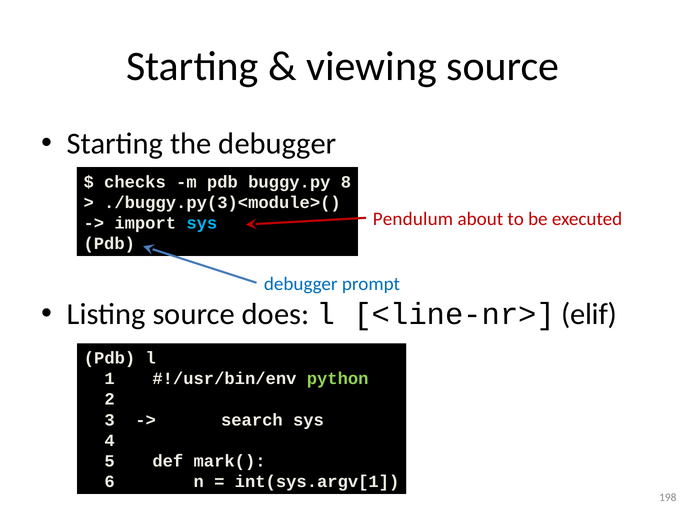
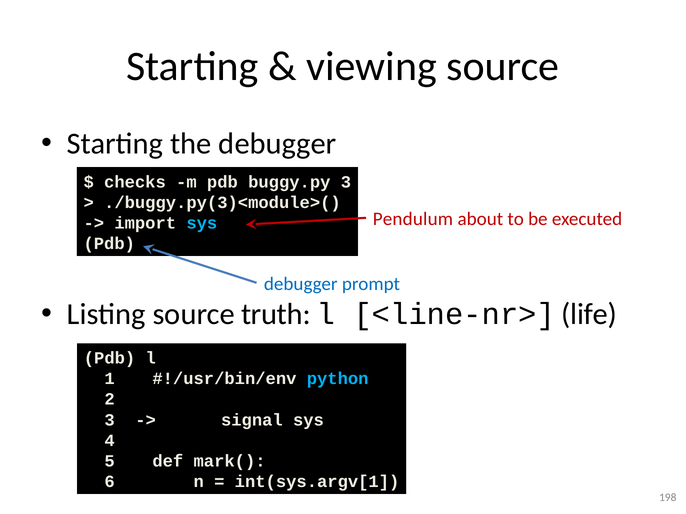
buggy.py 8: 8 -> 3
does: does -> truth
elif: elif -> life
python colour: light green -> light blue
search: search -> signal
